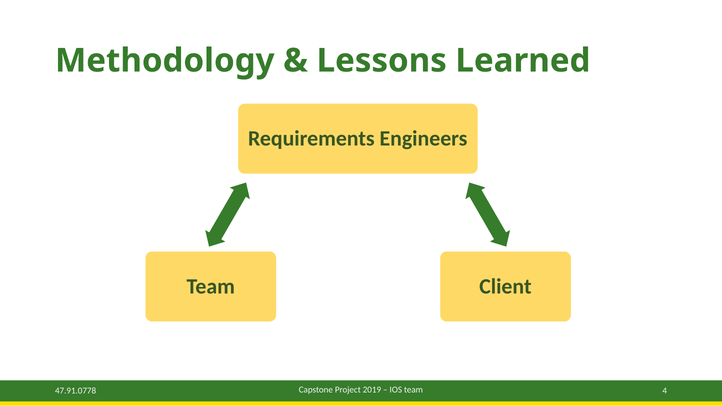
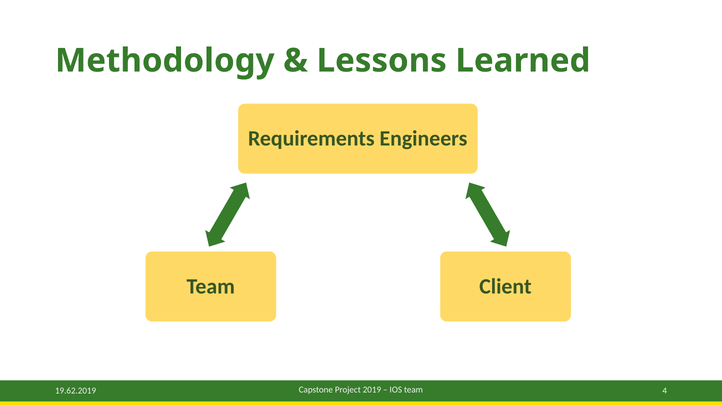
47.91.0778: 47.91.0778 -> 19.62.2019
